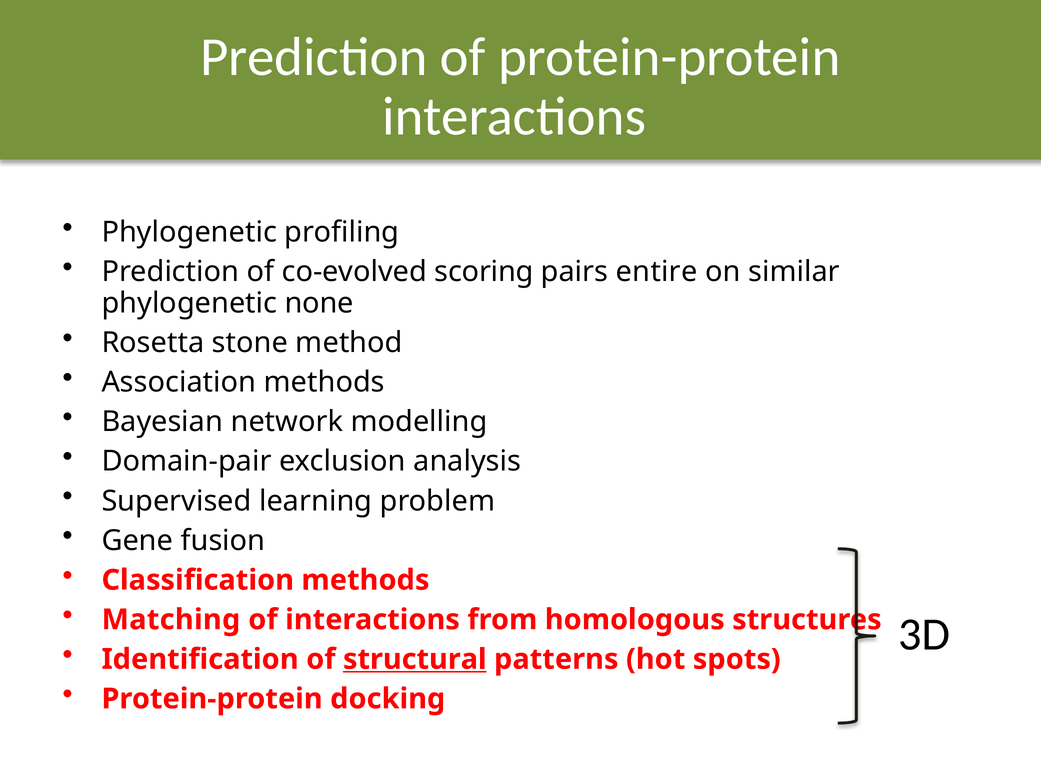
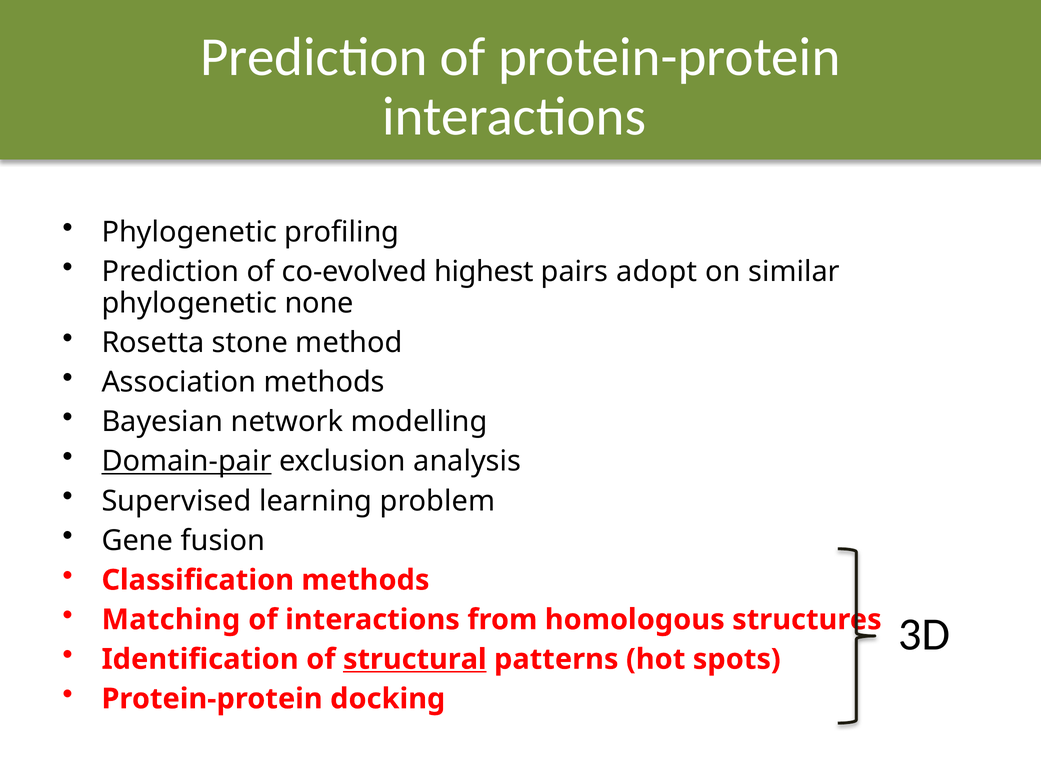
scoring: scoring -> highest
entire: entire -> adopt
Domain-pair underline: none -> present
